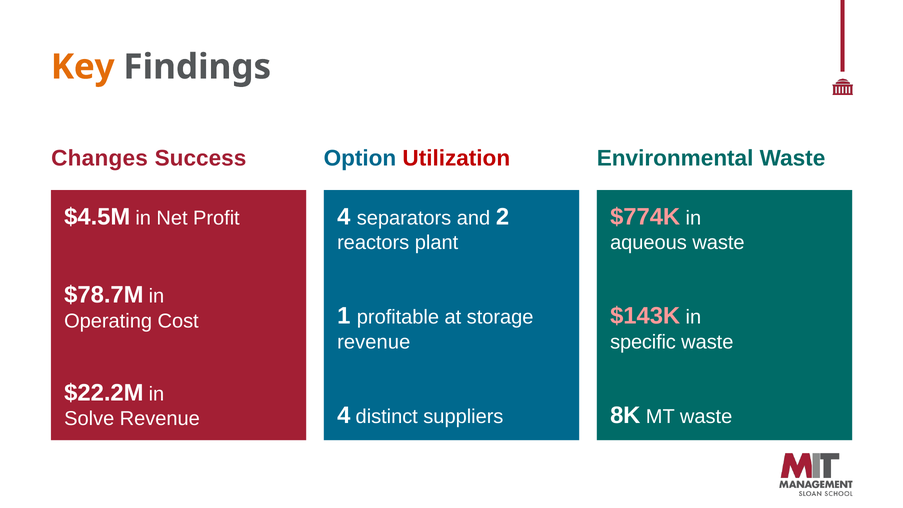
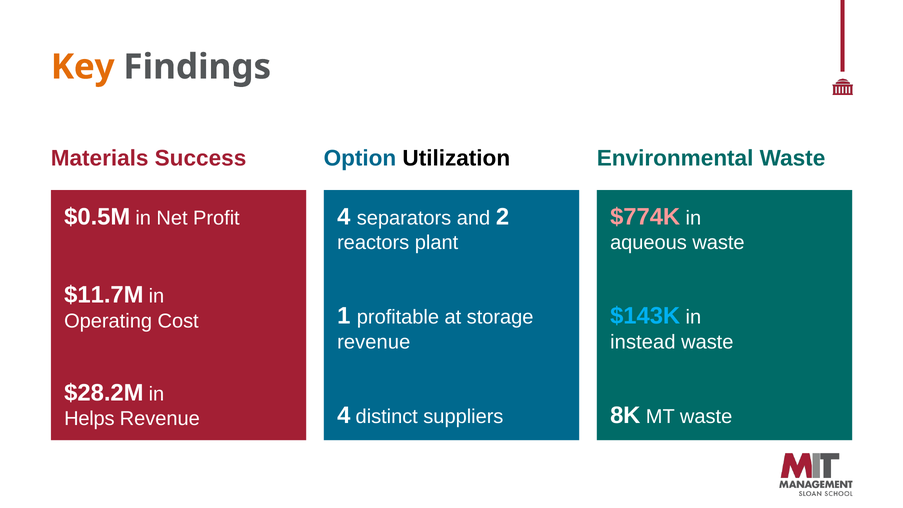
Changes: Changes -> Materials
Utilization colour: red -> black
$4.5M: $4.5M -> $0.5M
$78.7M: $78.7M -> $11.7M
$143K colour: pink -> light blue
specific: specific -> instead
$22.2M: $22.2M -> $28.2M
Solve: Solve -> Helps
